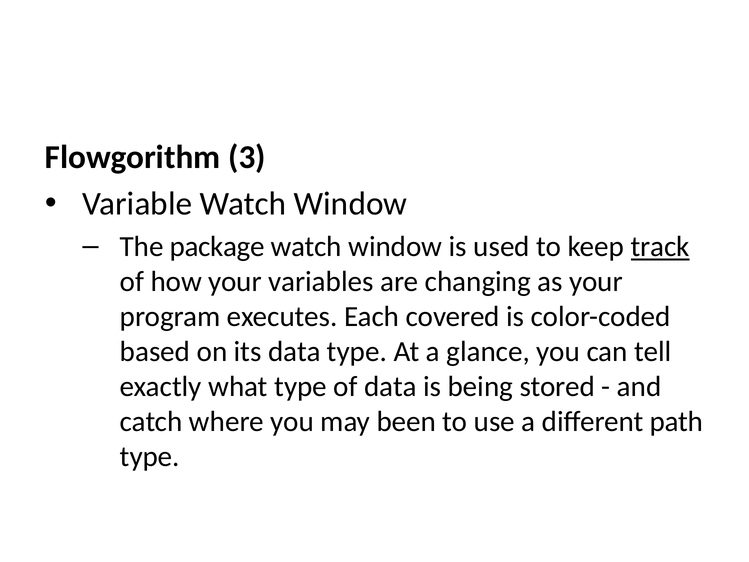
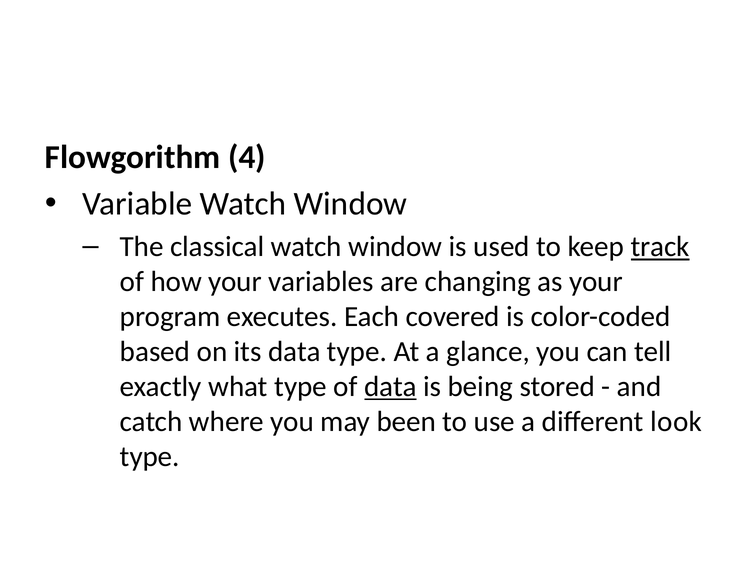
3: 3 -> 4
package: package -> classical
data at (391, 387) underline: none -> present
path: path -> look
